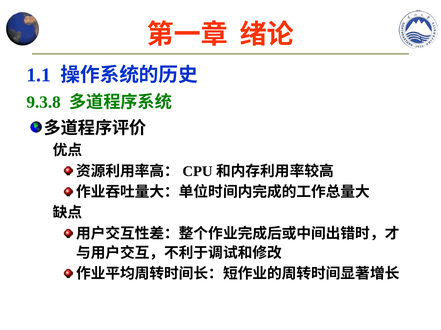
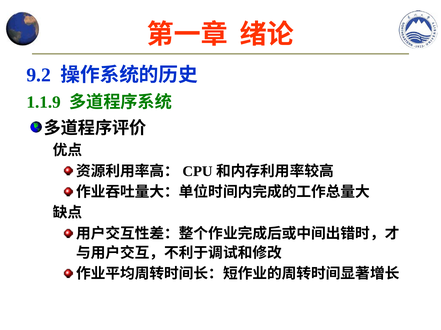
1.1: 1.1 -> 9.2
9.3.8: 9.3.8 -> 1.1.9
